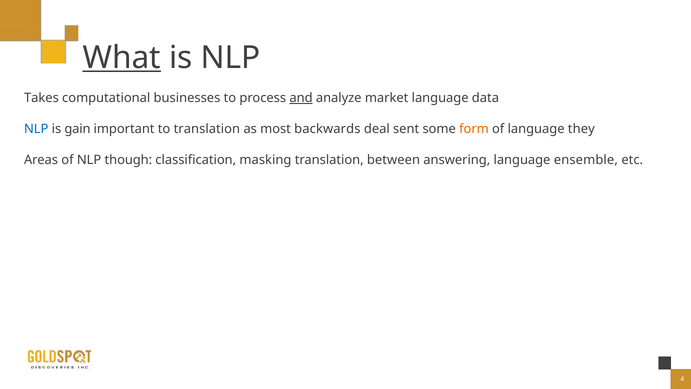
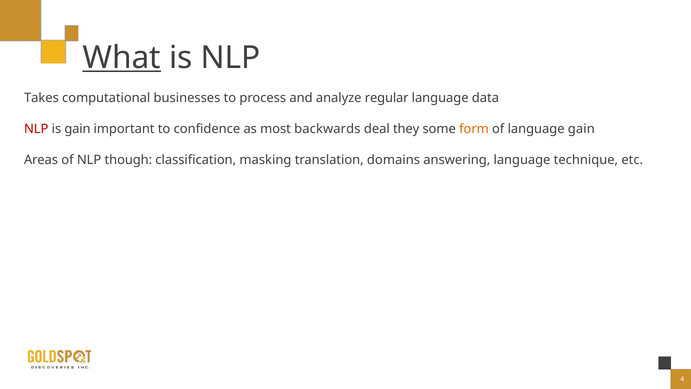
and underline: present -> none
market: market -> regular
NLP at (36, 129) colour: blue -> red
to translation: translation -> confidence
sent: sent -> they
language they: they -> gain
between: between -> domains
ensemble: ensemble -> technique
